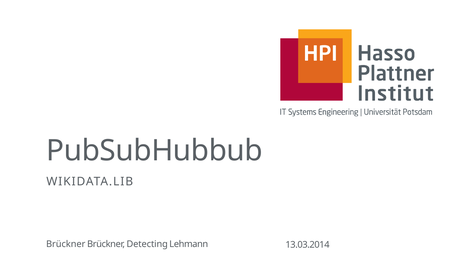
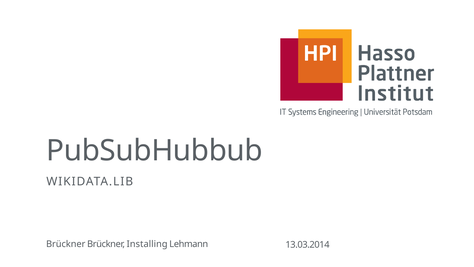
Detecting: Detecting -> Installing
